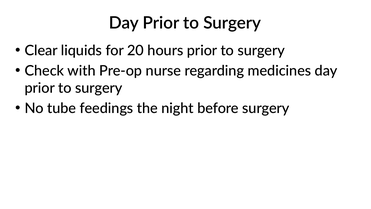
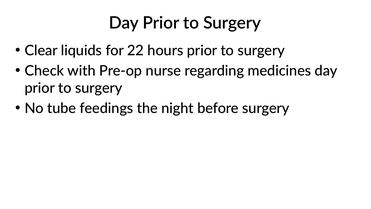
20: 20 -> 22
